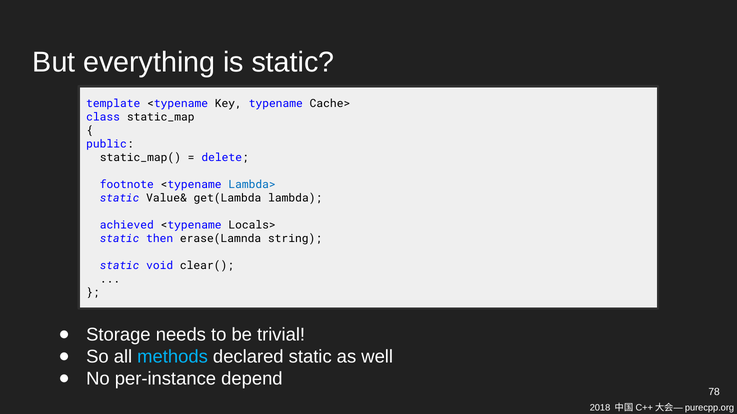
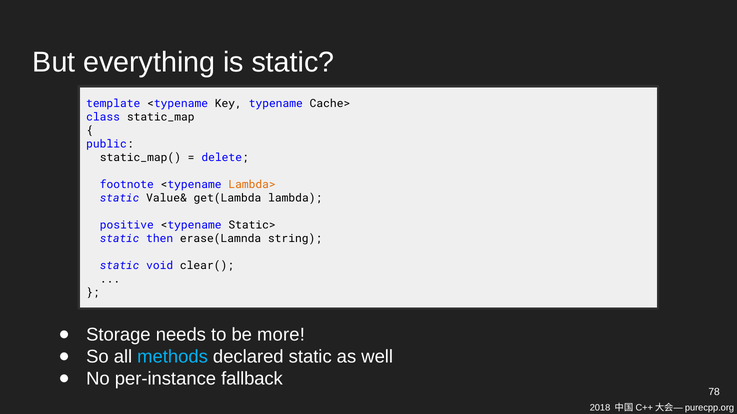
Lambda> colour: blue -> orange
achieved: achieved -> positive
Locals>: Locals> -> Static>
trivial: trivial -> more
depend: depend -> fallback
